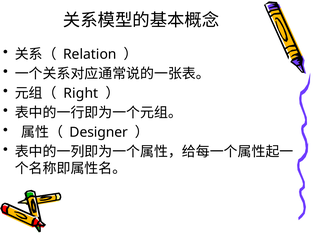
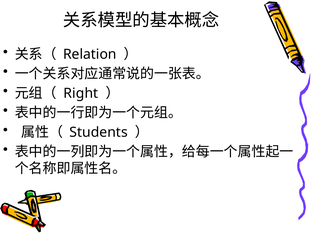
Designer: Designer -> Students
